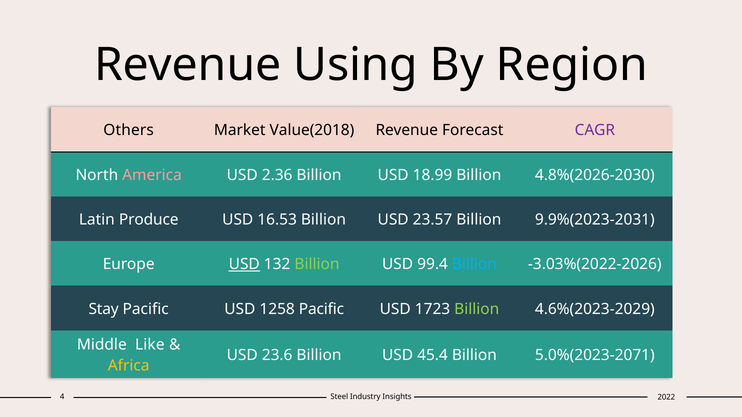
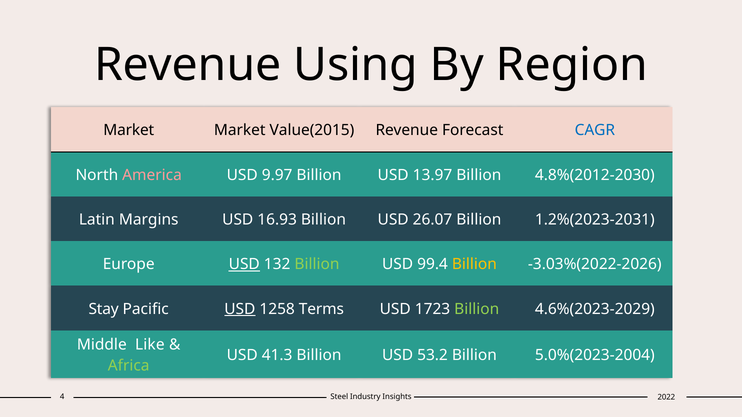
Others at (129, 130): Others -> Market
Value(2018: Value(2018 -> Value(2015
CAGR colour: purple -> blue
2.36: 2.36 -> 9.97
18.99: 18.99 -> 13.97
4.8%(2026-2030: 4.8%(2026-2030 -> 4.8%(2012-2030
Produce: Produce -> Margins
16.53: 16.53 -> 16.93
23.57: 23.57 -> 26.07
9.9%(2023-2031: 9.9%(2023-2031 -> 1.2%(2023-2031
Billion at (474, 265) colour: light blue -> yellow
USD at (240, 309) underline: none -> present
1258 Pacific: Pacific -> Terms
23.6: 23.6 -> 41.3
45.4: 45.4 -> 53.2
5.0%(2023-2071: 5.0%(2023-2071 -> 5.0%(2023-2004
Africa colour: yellow -> light green
